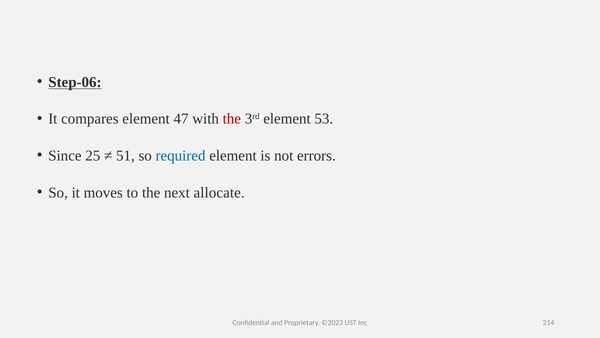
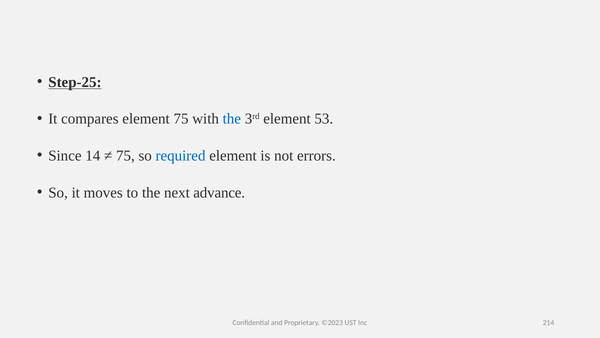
Step-06: Step-06 -> Step-25
element 47: 47 -> 75
the at (232, 119) colour: red -> blue
25: 25 -> 14
51 at (125, 156): 51 -> 75
allocate: allocate -> advance
